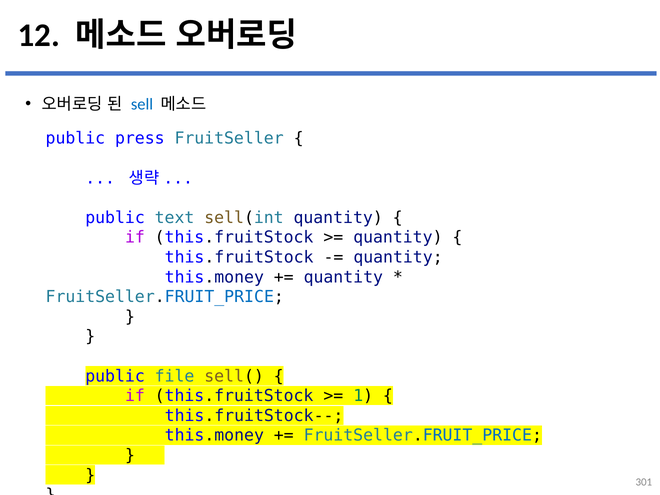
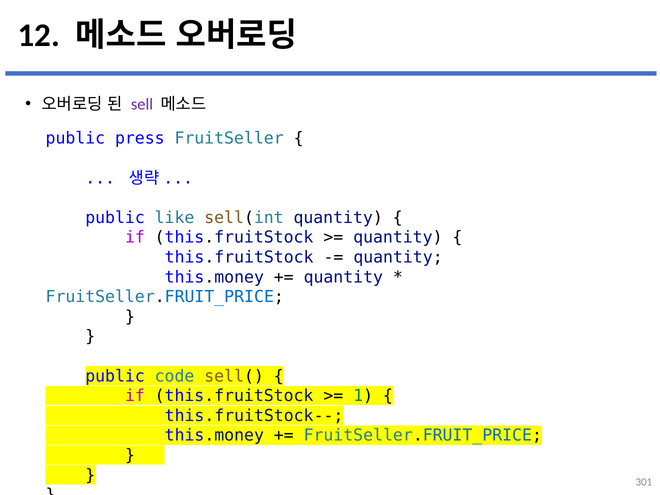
sell colour: blue -> purple
text: text -> like
file: file -> code
